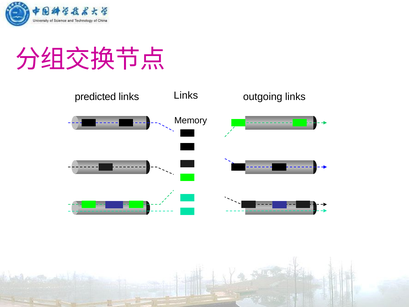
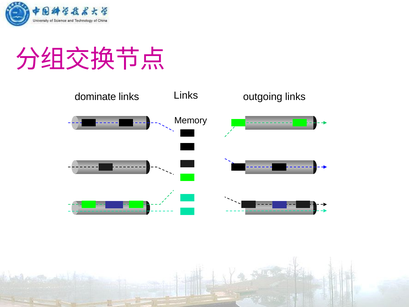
predicted: predicted -> dominate
